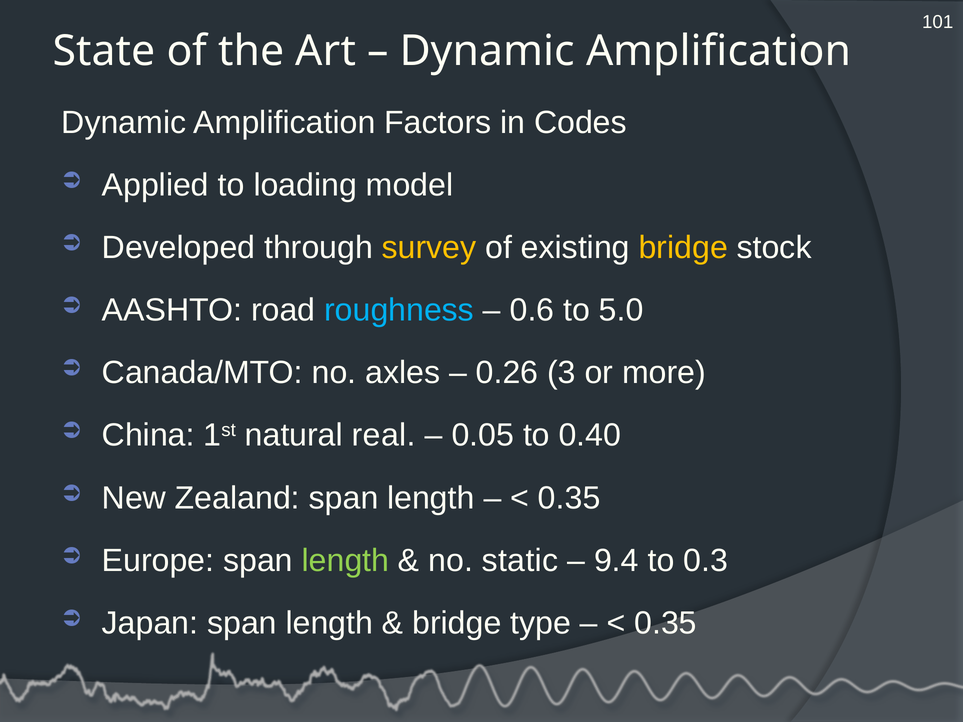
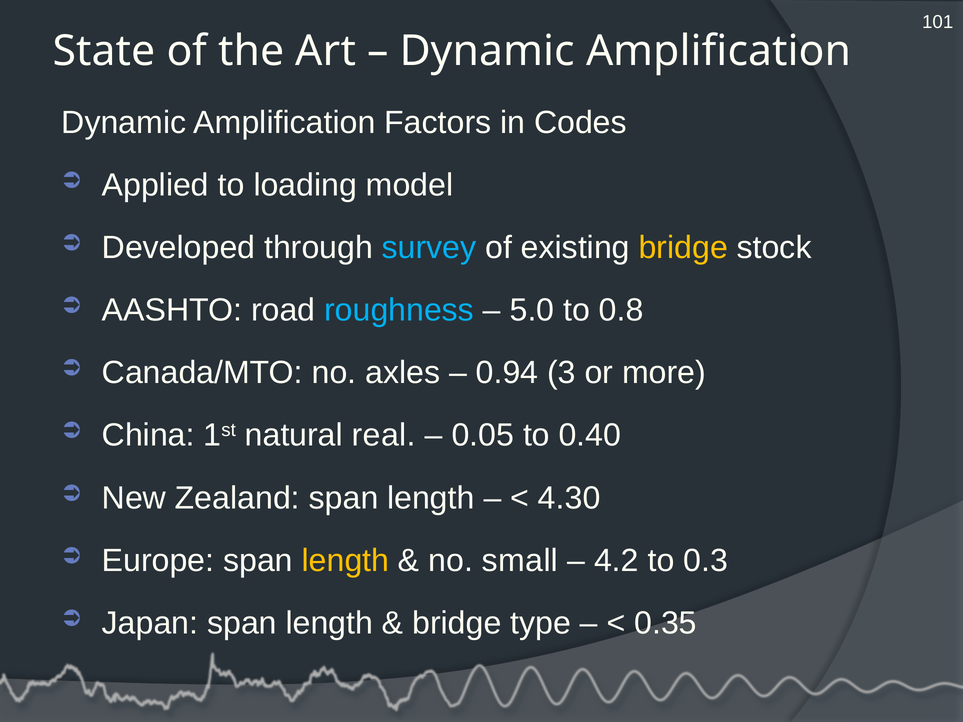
survey colour: yellow -> light blue
0.6: 0.6 -> 5.0
5.0: 5.0 -> 0.8
0.26: 0.26 -> 0.94
0.35 at (569, 498): 0.35 -> 4.30
length at (345, 561) colour: light green -> yellow
static: static -> small
9.4: 9.4 -> 4.2
